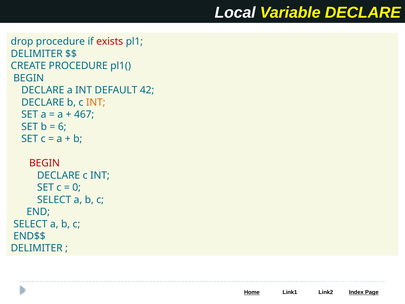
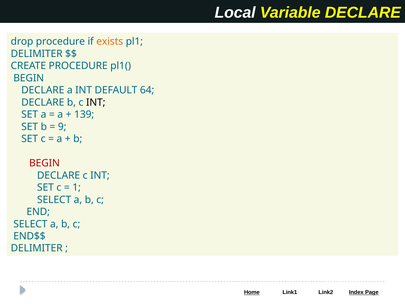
exists colour: red -> orange
42: 42 -> 64
INT at (96, 102) colour: orange -> black
467: 467 -> 139
6: 6 -> 9
0: 0 -> 1
